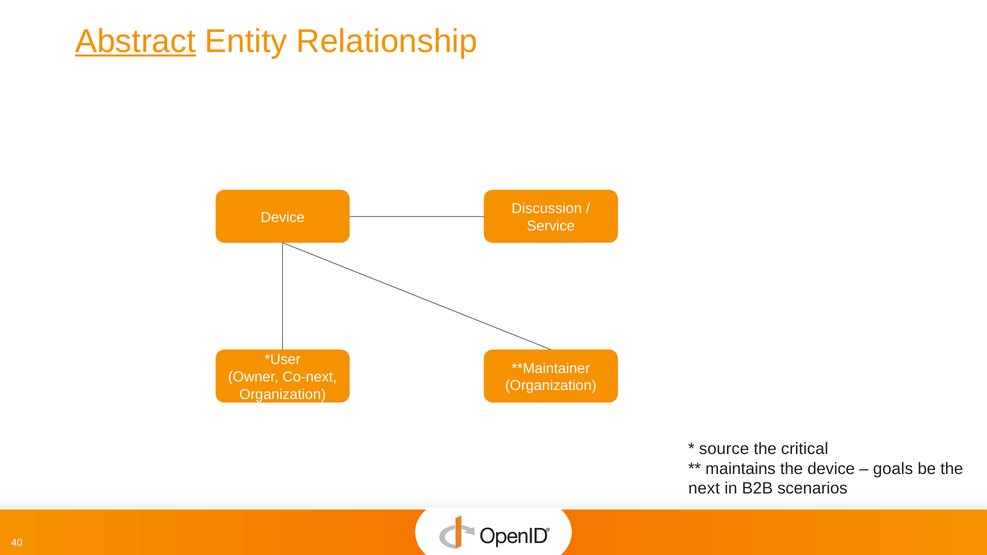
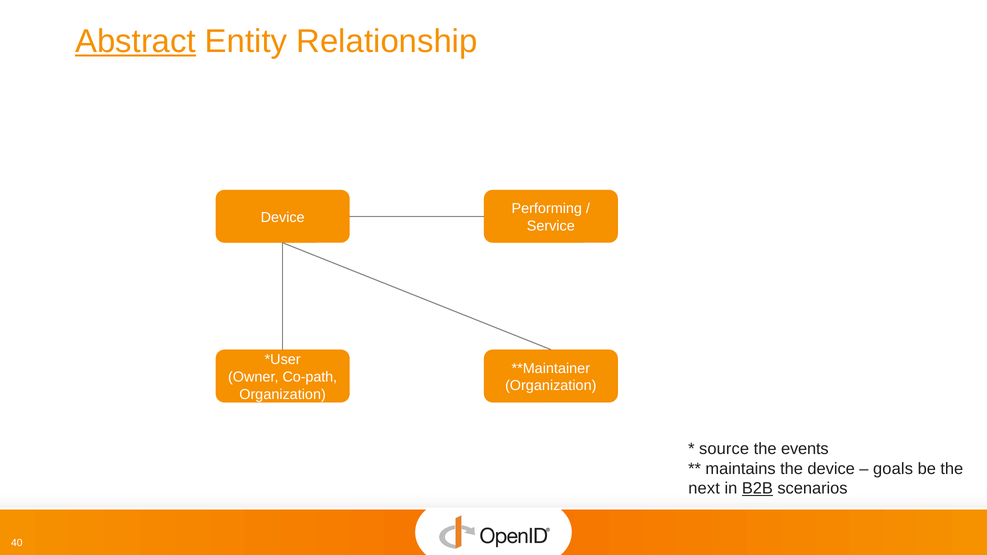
Discussion: Discussion -> Performing
Co-next: Co-next -> Co-path
critical: critical -> events
B2B underline: none -> present
